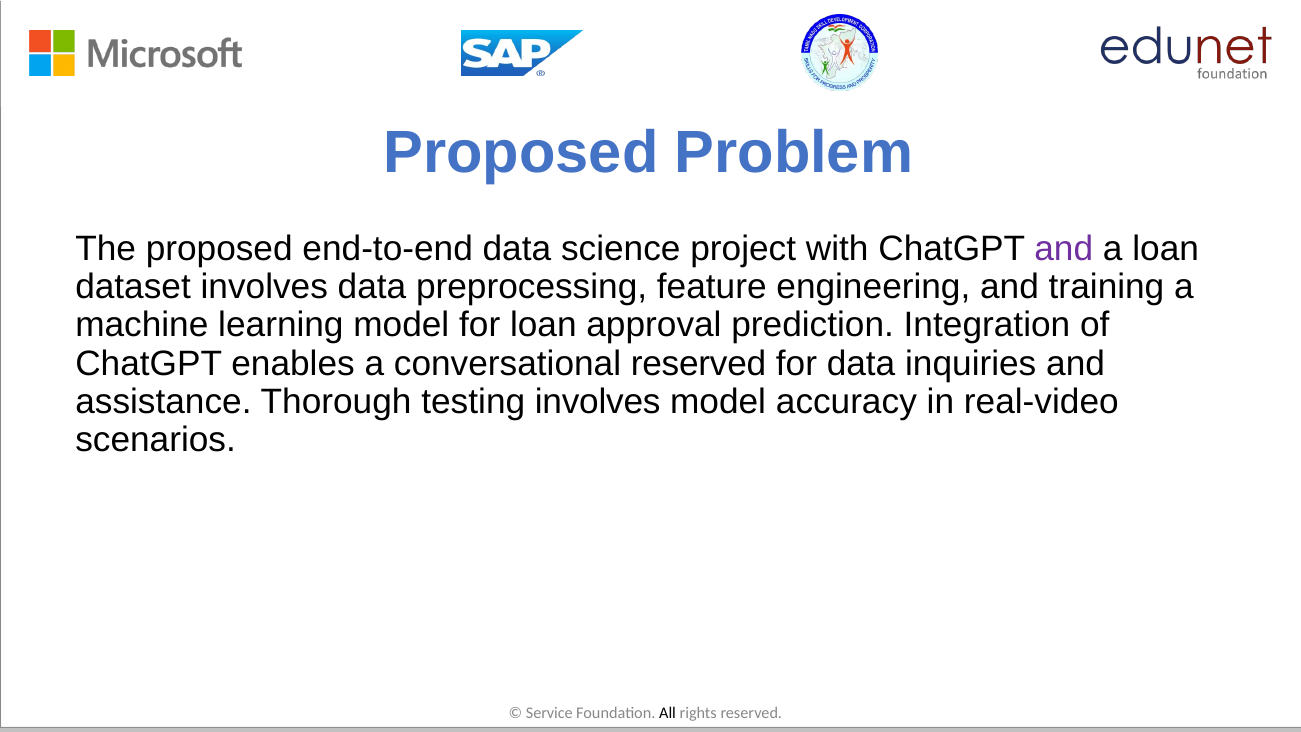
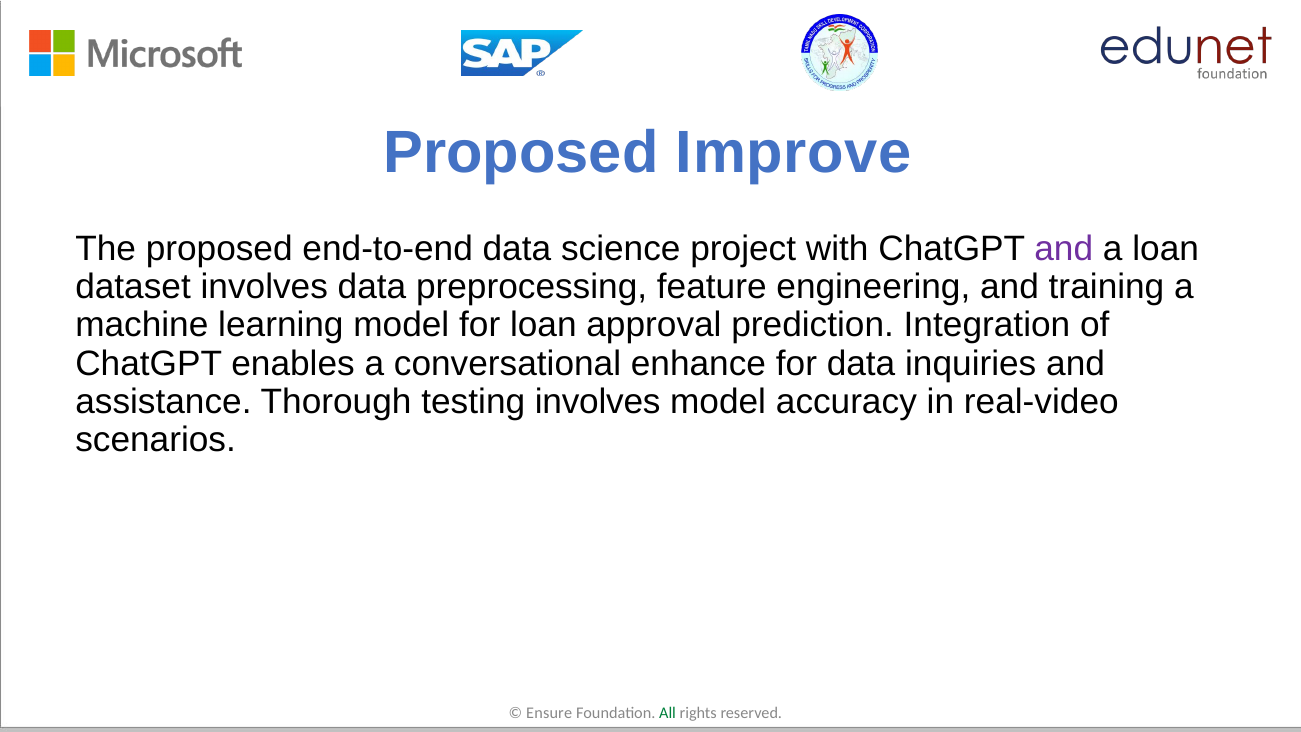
Problem: Problem -> Improve
conversational reserved: reserved -> enhance
Service: Service -> Ensure
All colour: black -> green
